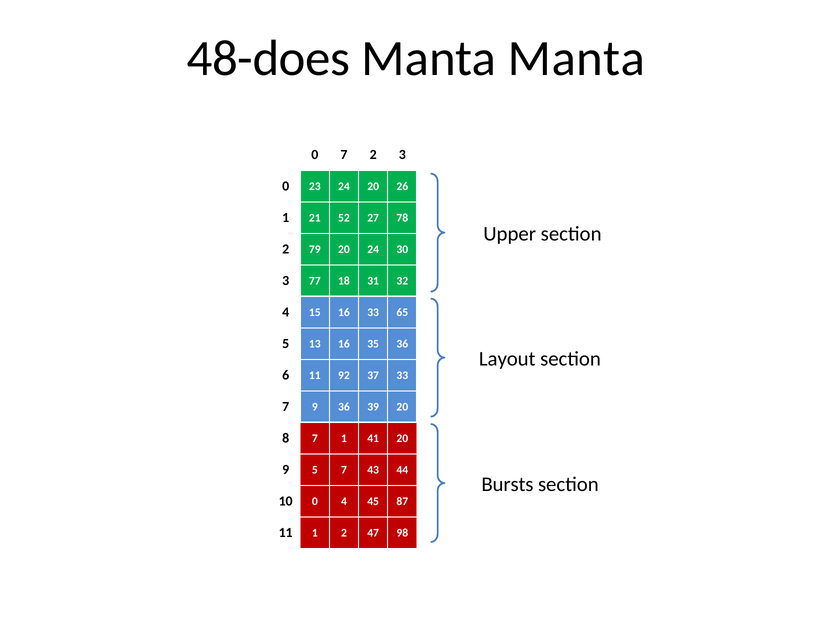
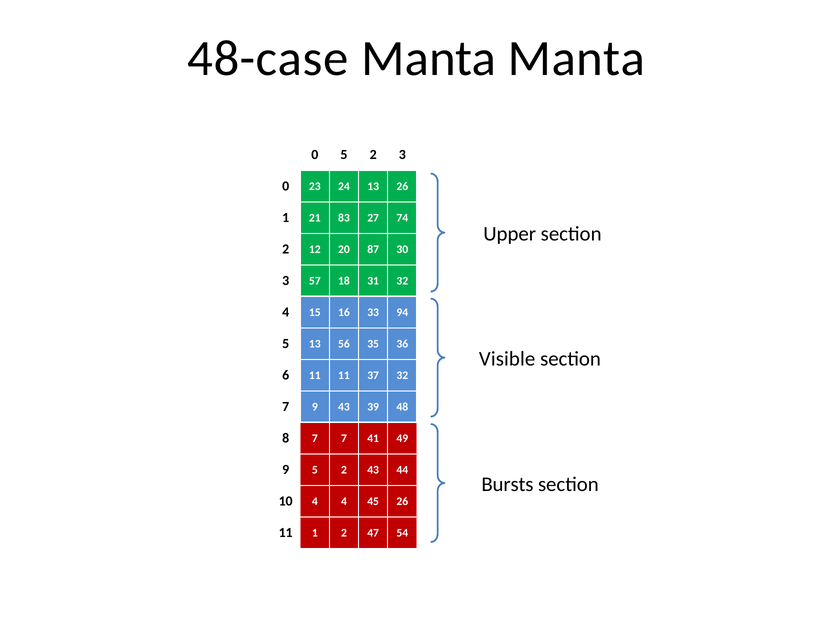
48-does: 48-does -> 48-case
0 7: 7 -> 5
24 20: 20 -> 13
52: 52 -> 83
78: 78 -> 74
79: 79 -> 12
20 24: 24 -> 87
77: 77 -> 57
65: 65 -> 94
13 16: 16 -> 56
Layout: Layout -> Visible
11 92: 92 -> 11
37 33: 33 -> 32
9 36: 36 -> 43
39 20: 20 -> 48
7 1: 1 -> 7
41 20: 20 -> 49
9 5 7: 7 -> 2
10 0: 0 -> 4
45 87: 87 -> 26
98: 98 -> 54
